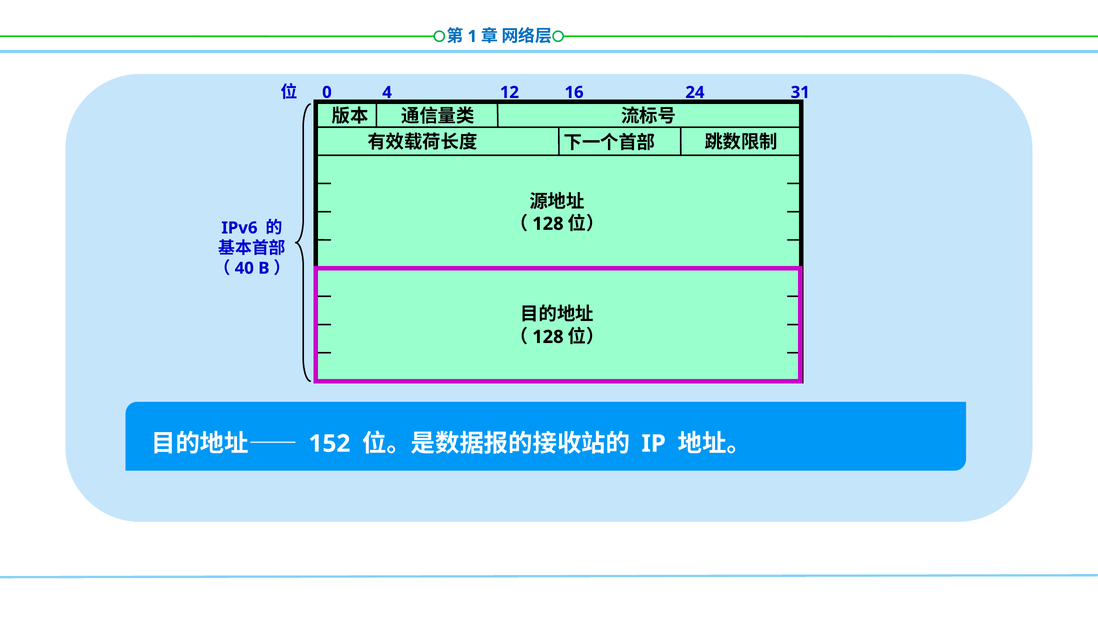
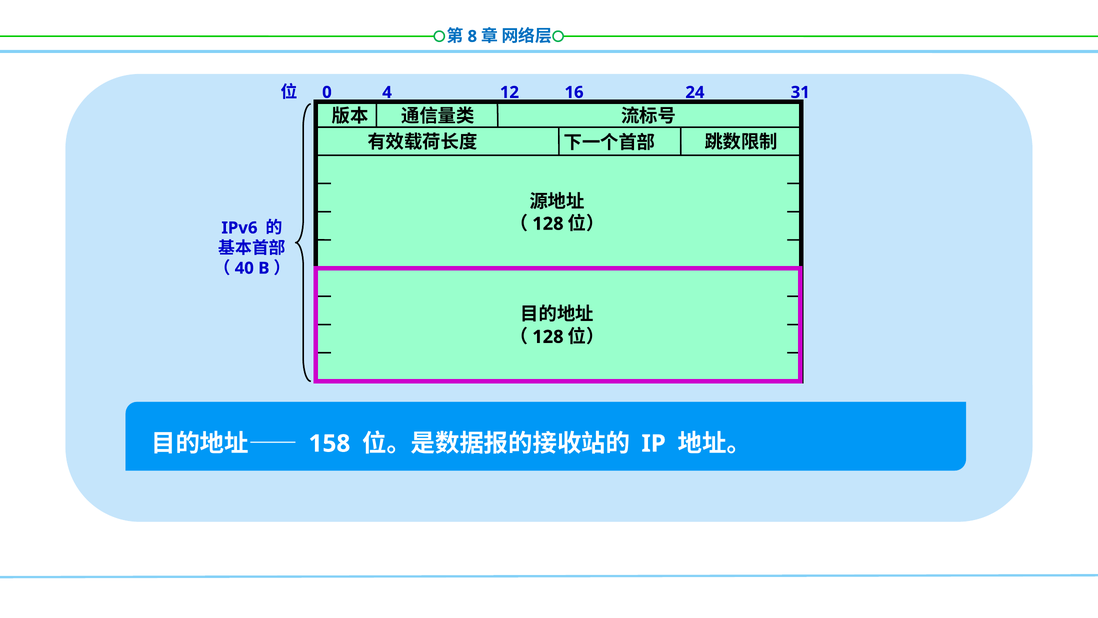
1: 1 -> 8
152: 152 -> 158
